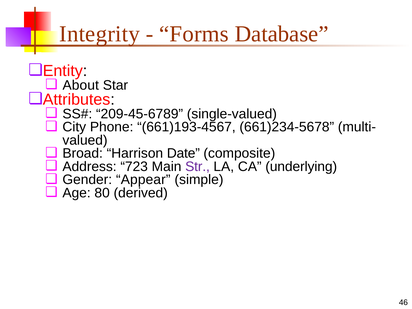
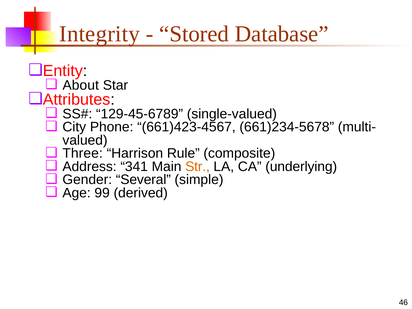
Forms: Forms -> Stored
209-45-6789: 209-45-6789 -> 129-45-6789
661)193-4567: 661)193-4567 -> 661)423-4567
Broad: Broad -> Three
Date: Date -> Rule
723: 723 -> 341
Str colour: purple -> orange
Appear: Appear -> Several
80: 80 -> 99
